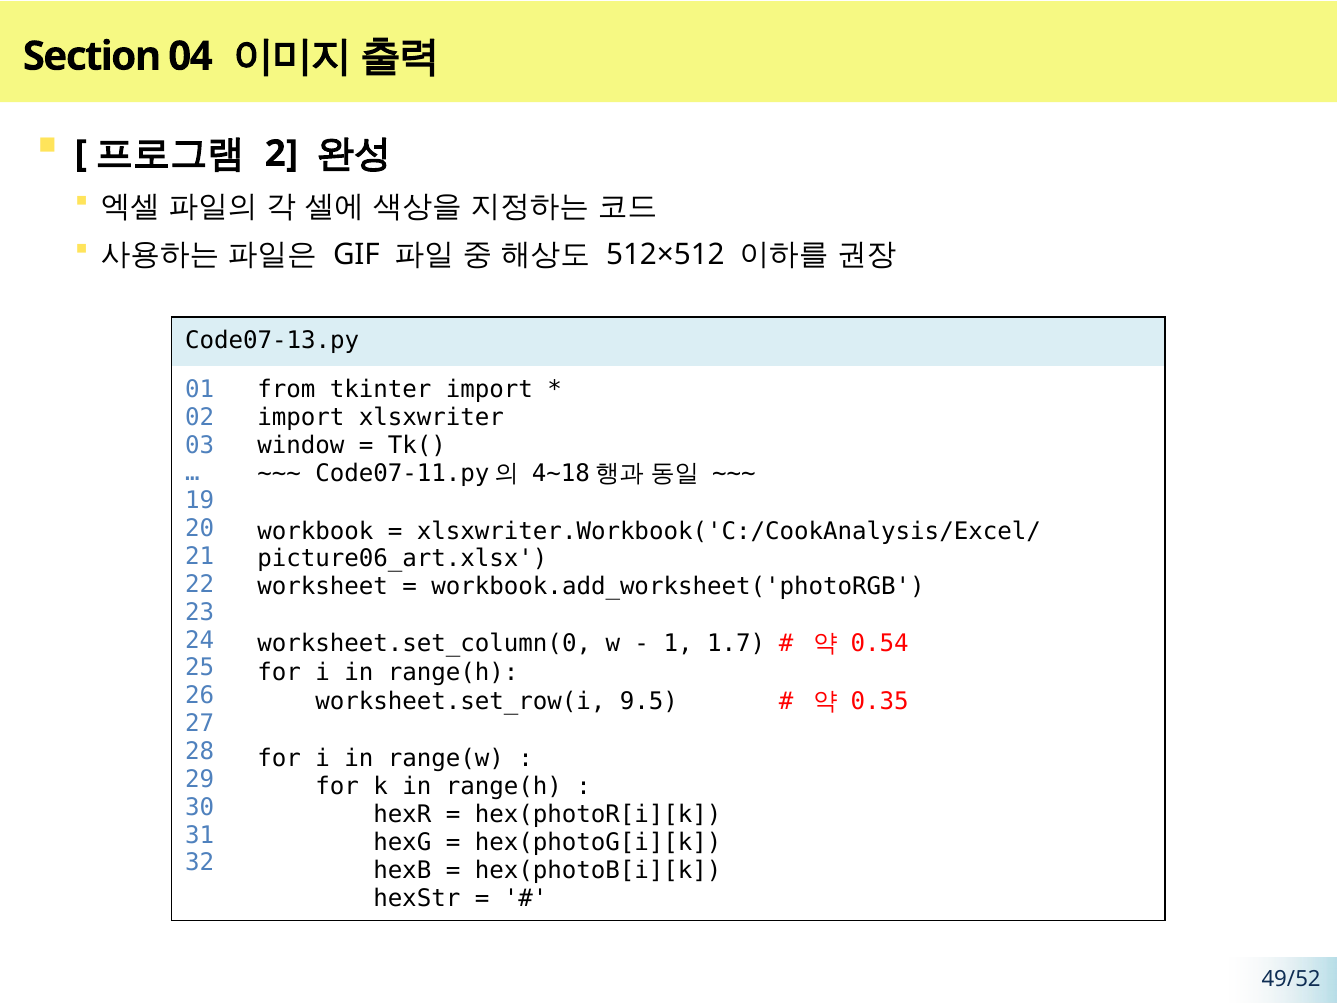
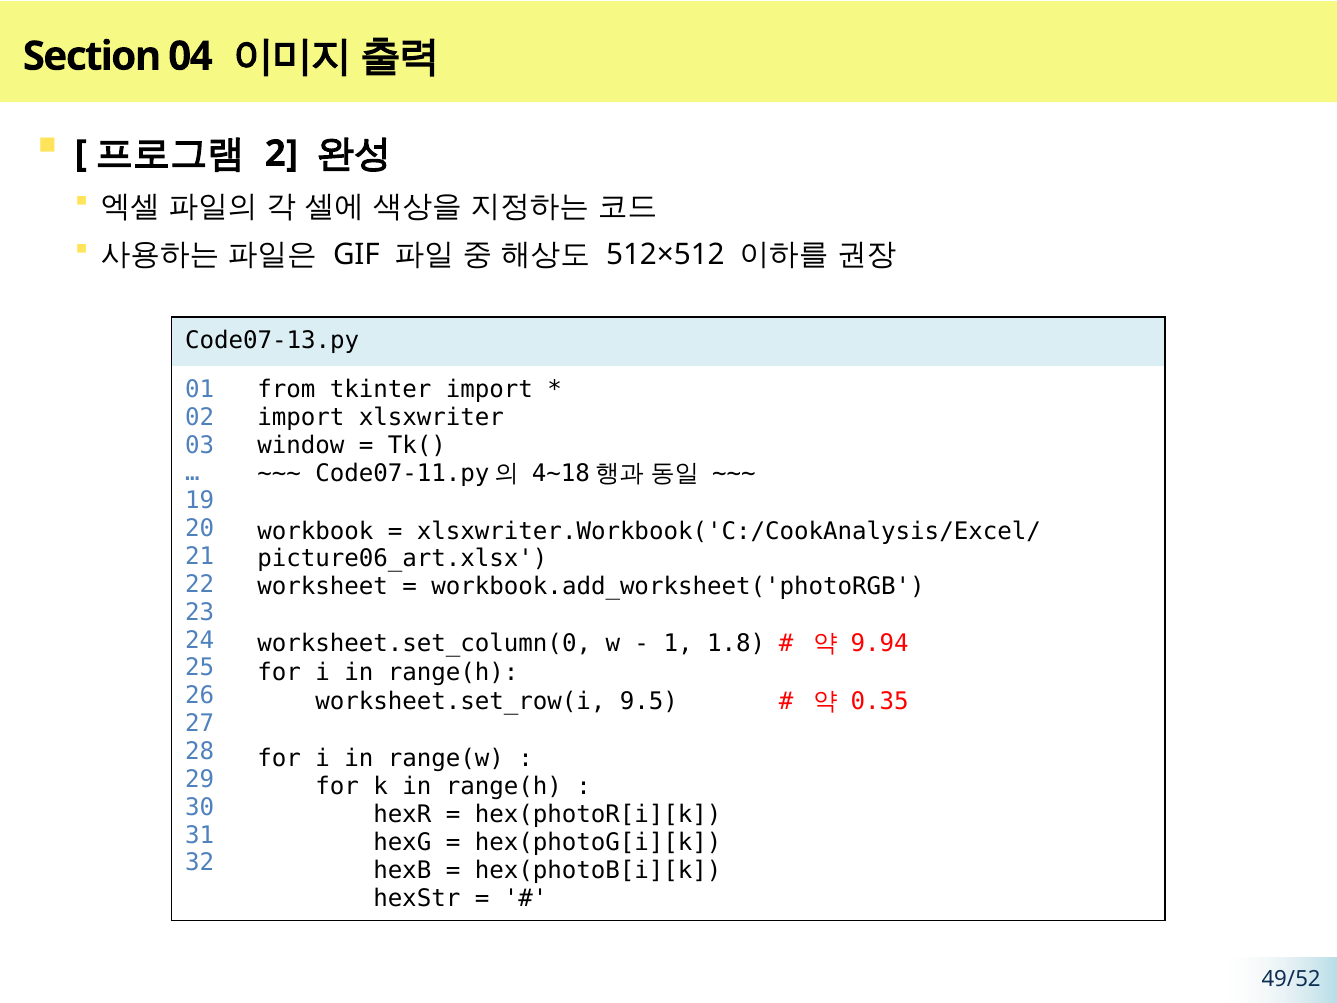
1.7: 1.7 -> 1.8
0.54: 0.54 -> 9.94
